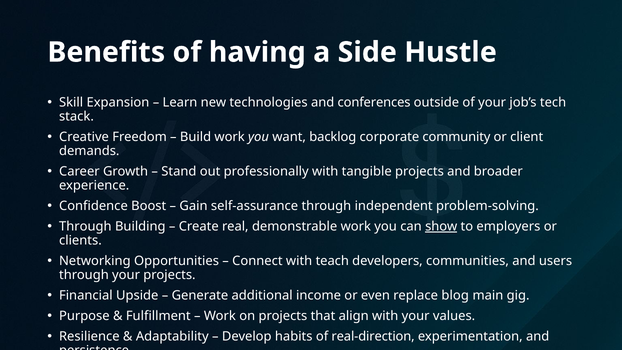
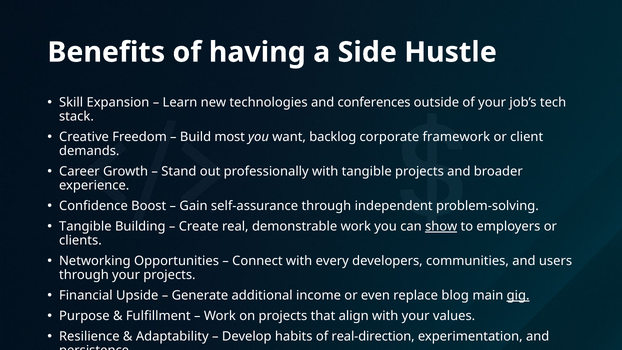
Build work: work -> most
community: community -> framework
Through at (85, 226): Through -> Tangible
teach: teach -> every
gig underline: none -> present
